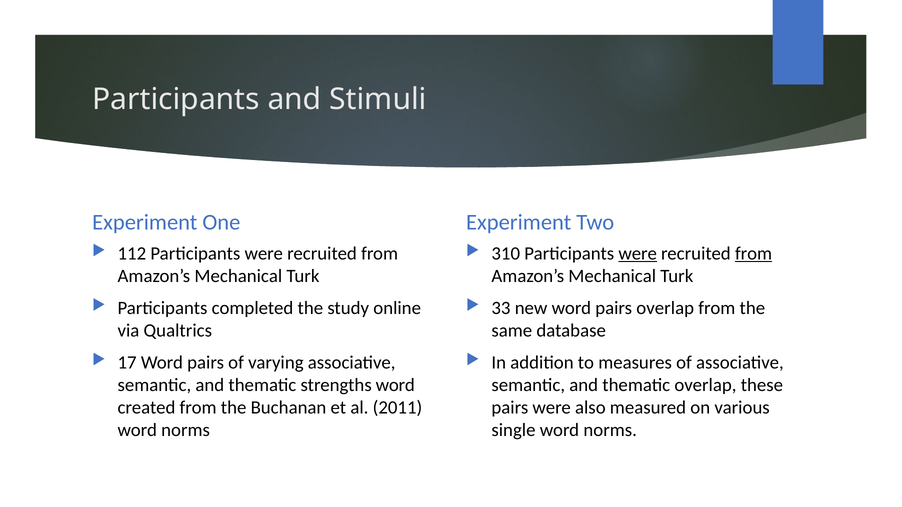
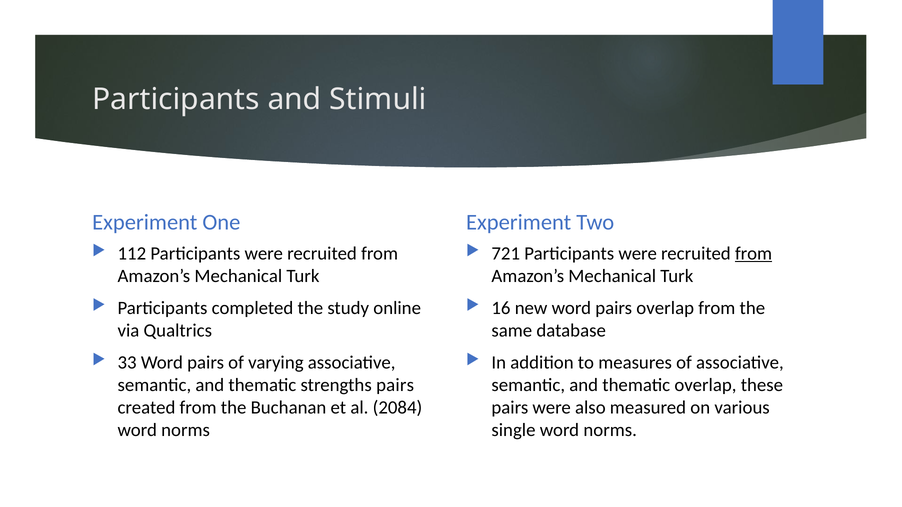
310: 310 -> 721
were at (638, 254) underline: present -> none
33: 33 -> 16
17: 17 -> 33
strengths word: word -> pairs
2011: 2011 -> 2084
